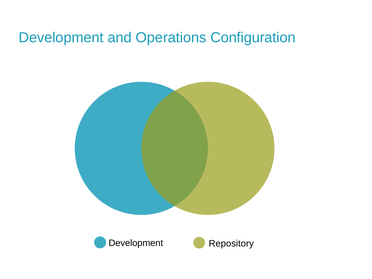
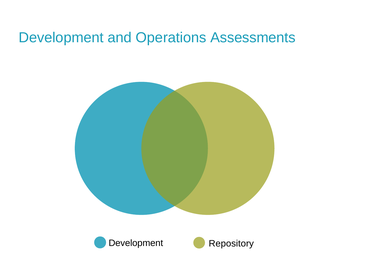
Configuration: Configuration -> Assessments
